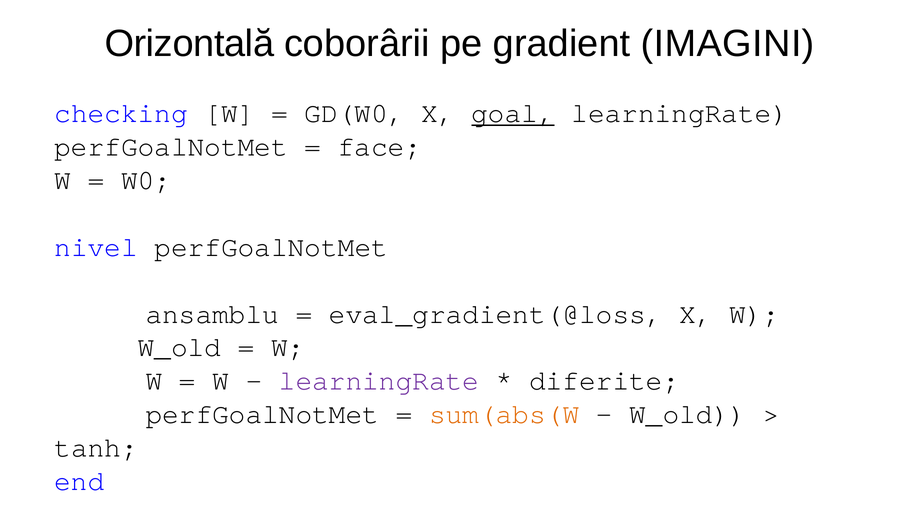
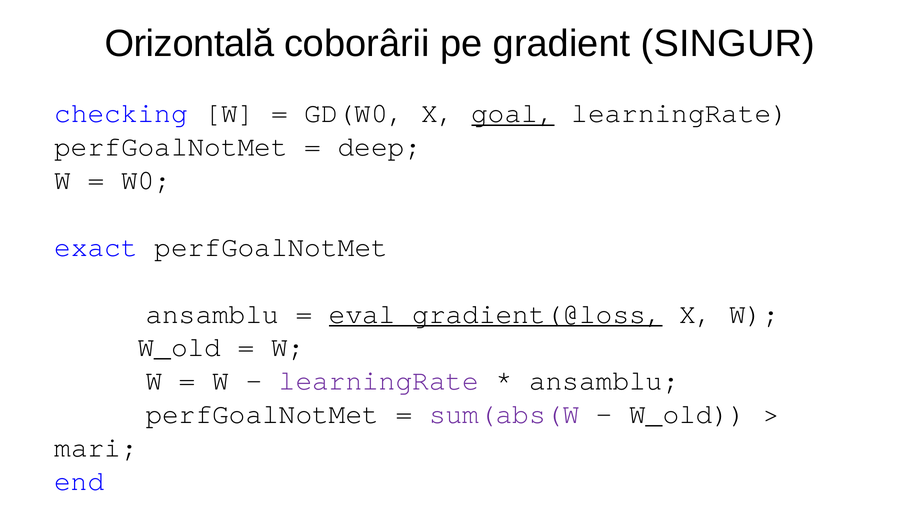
IMAGINI: IMAGINI -> SINGUR
face: face -> deep
nivel: nivel -> exact
eval_gradient(@loss underline: none -> present
diferite at (604, 381): diferite -> ansamblu
sum(abs(W colour: orange -> purple
tanh: tanh -> mari
